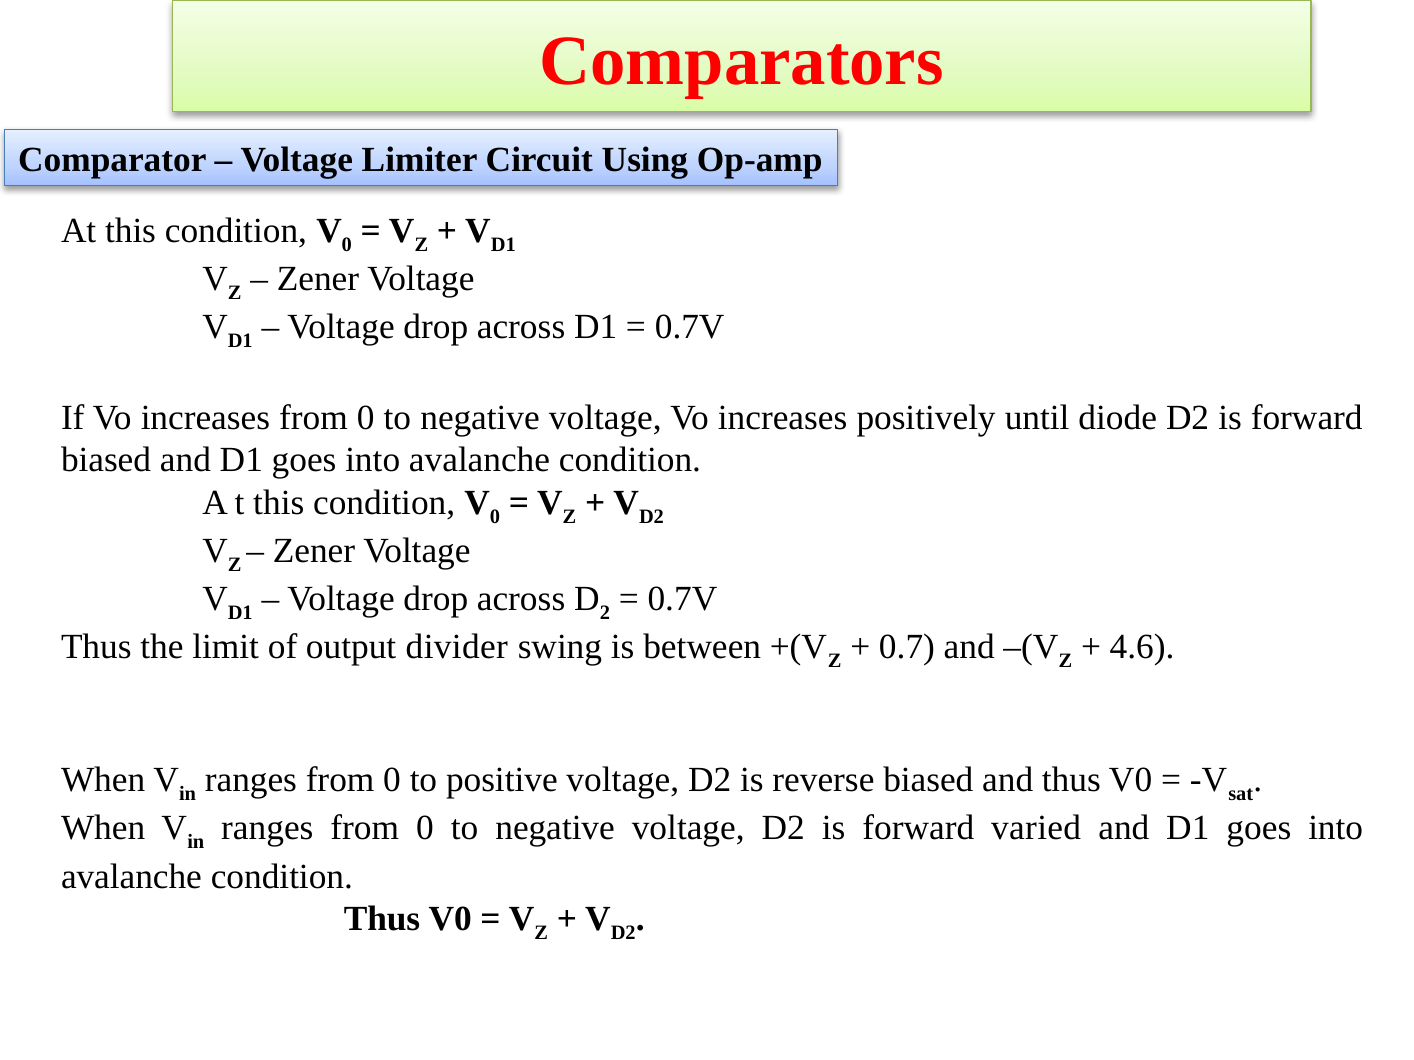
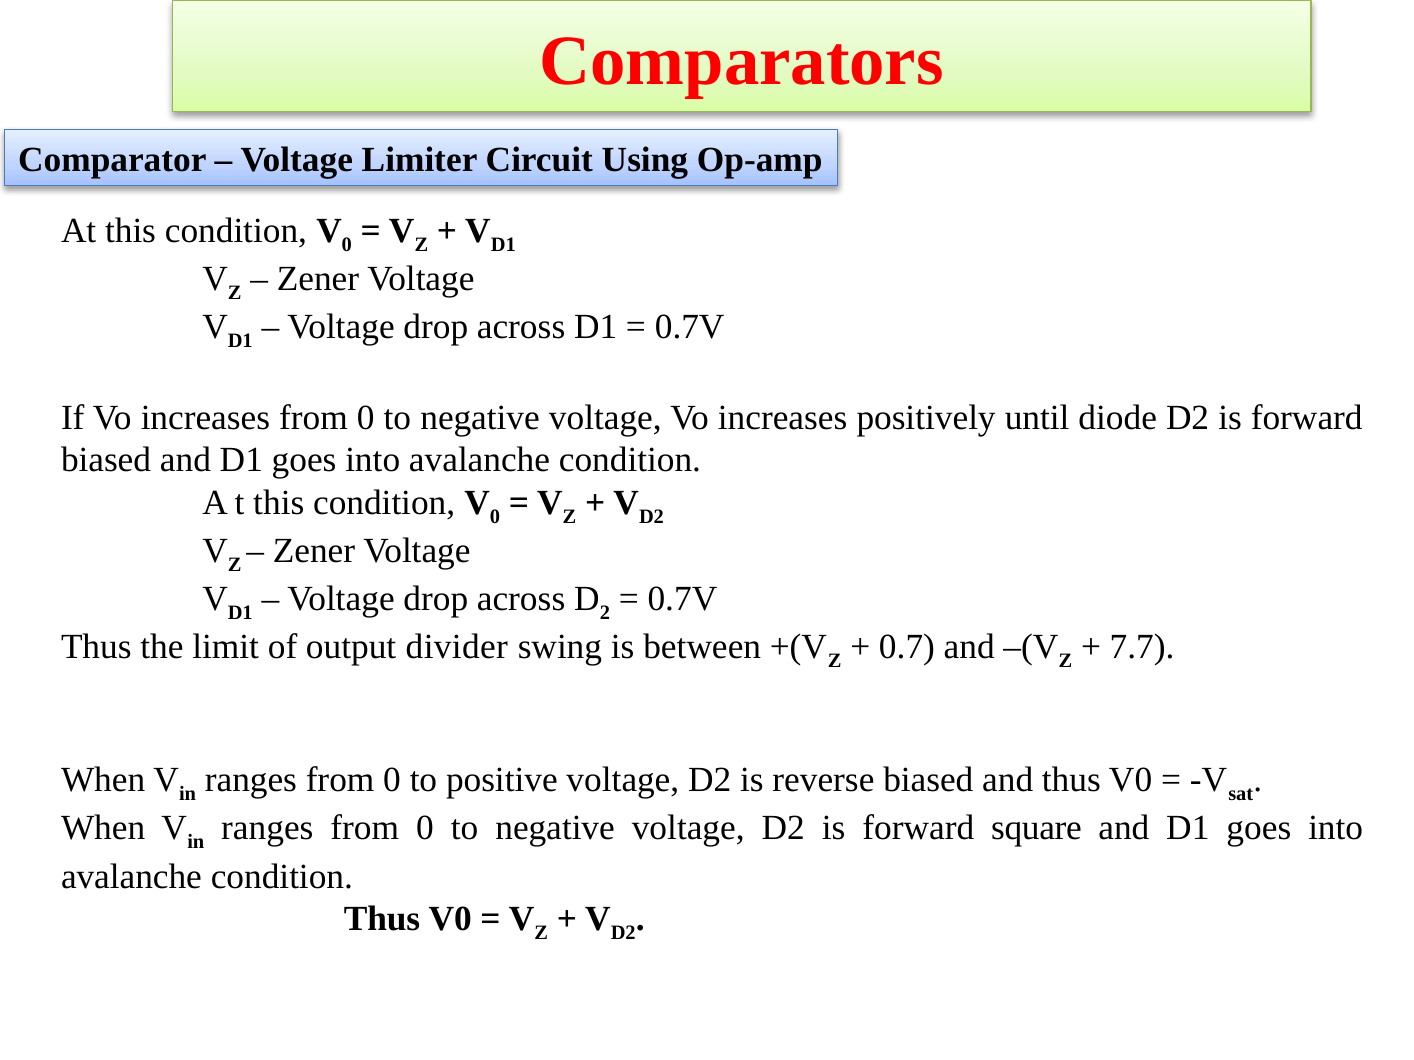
4.6: 4.6 -> 7.7
varied: varied -> square
